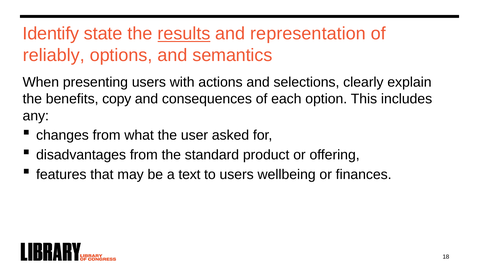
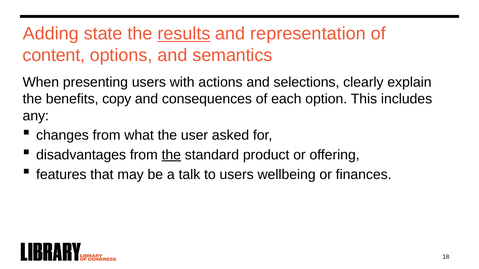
Identify: Identify -> Adding
reliably: reliably -> content
the at (171, 155) underline: none -> present
text: text -> talk
